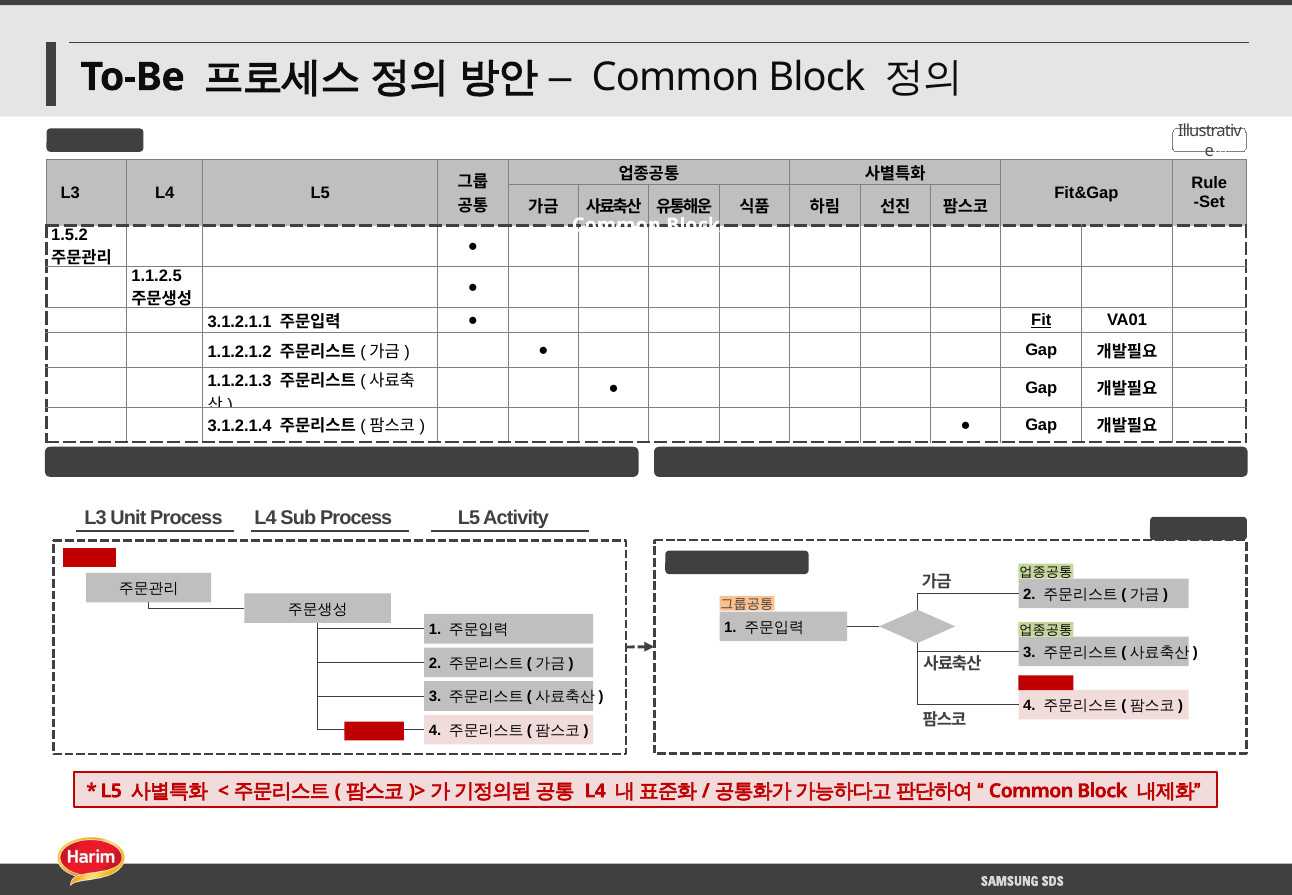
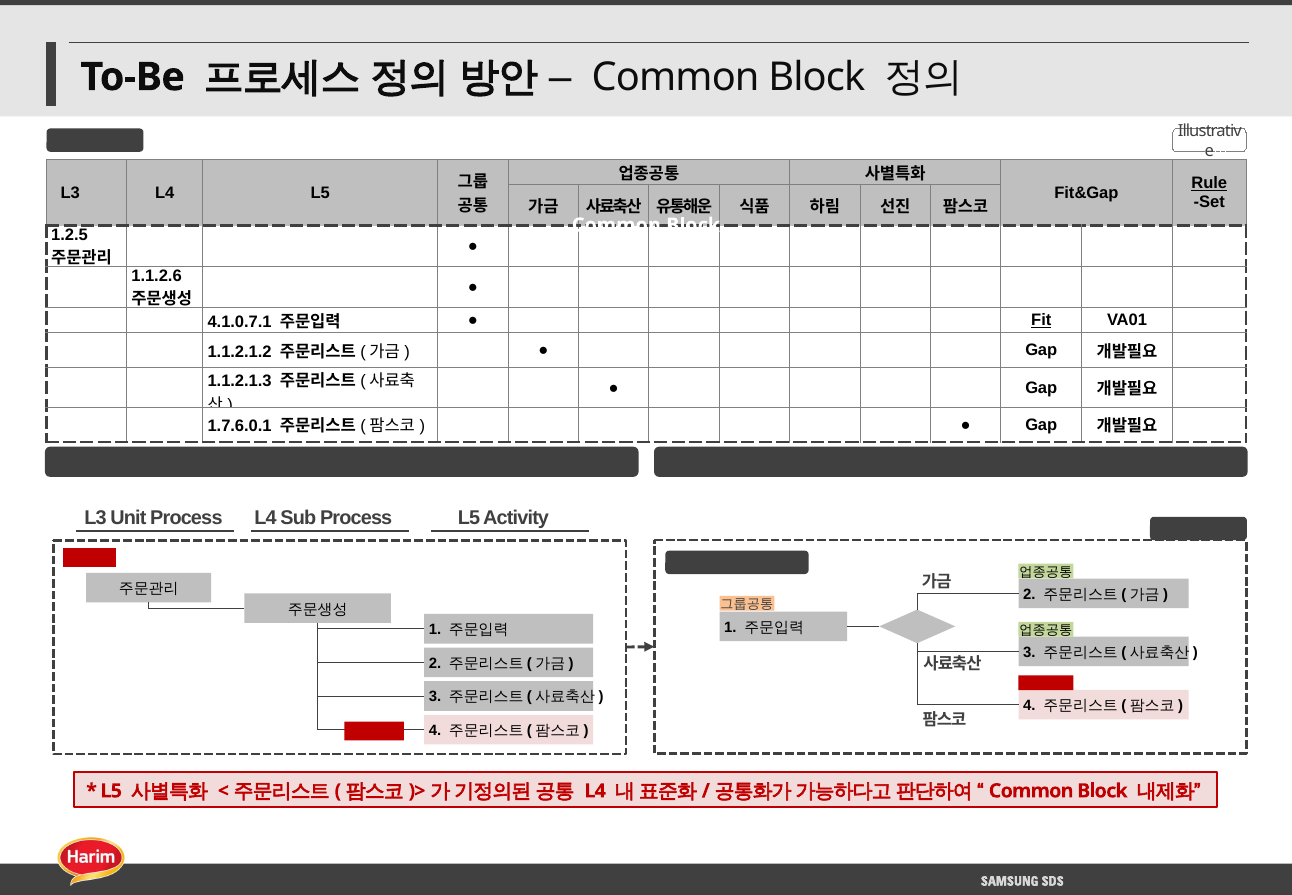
Rule underline: none -> present
1.5.2: 1.5.2 -> 1.2.5
1.1.2.5: 1.1.2.5 -> 1.1.2.6
3.1.2.1.1: 3.1.2.1.1 -> 4.1.0.7.1
3.1.2.1.4: 3.1.2.1.4 -> 1.7.6.0.1
